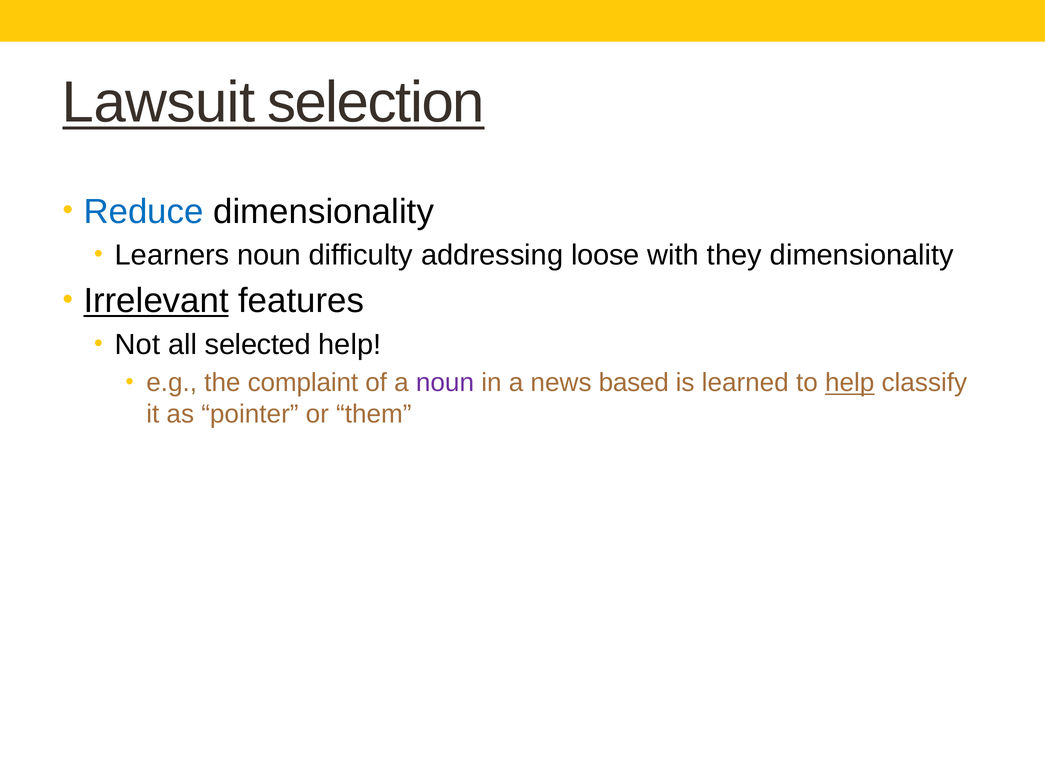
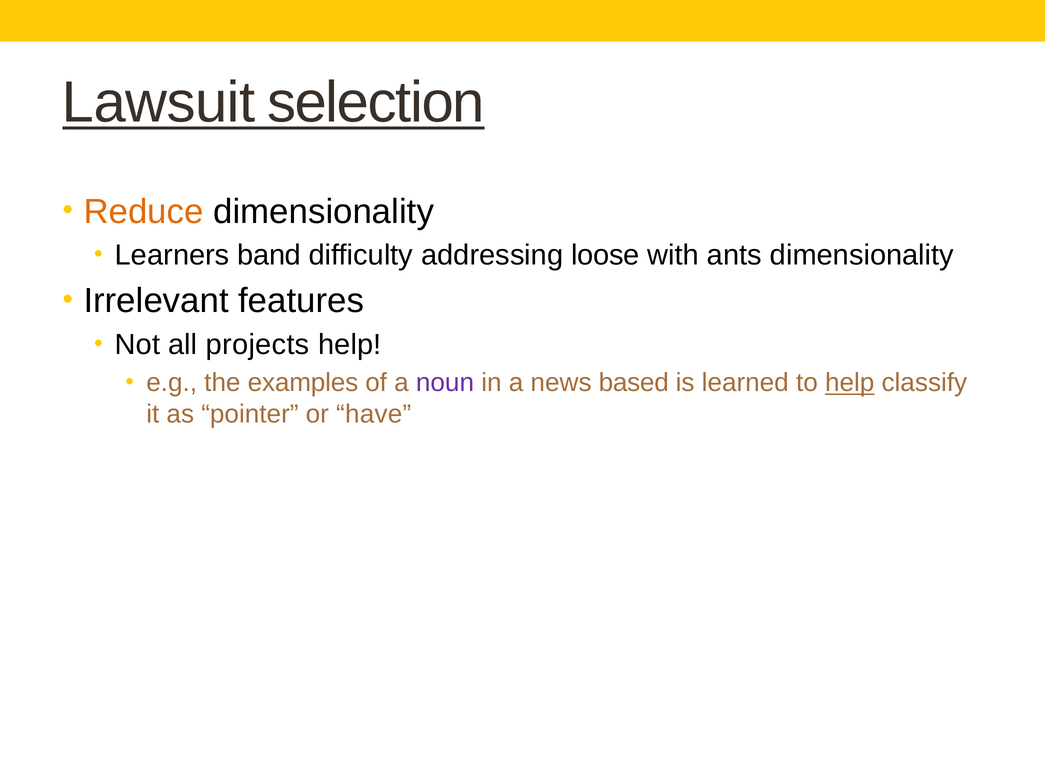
Reduce colour: blue -> orange
Learners noun: noun -> band
they: they -> ants
Irrelevant underline: present -> none
selected: selected -> projects
complaint: complaint -> examples
them: them -> have
